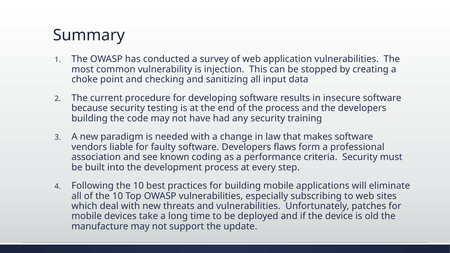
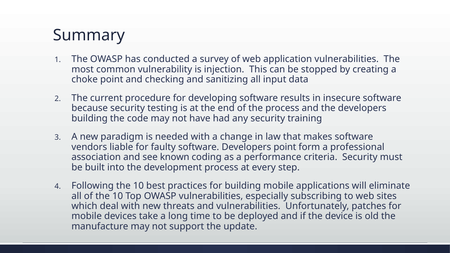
Developers flaws: flaws -> point
